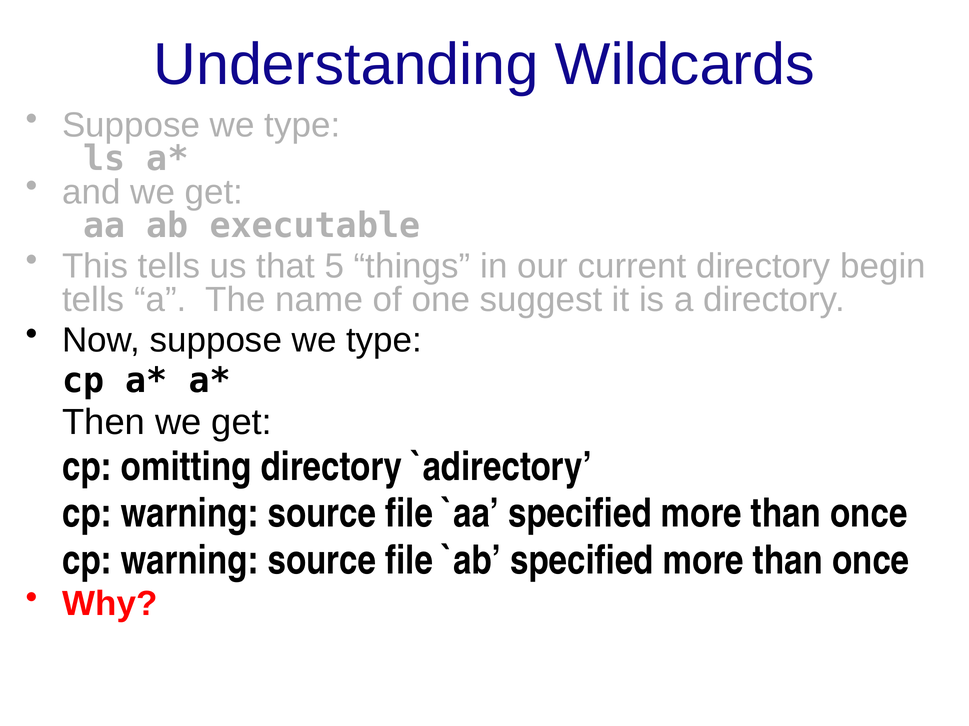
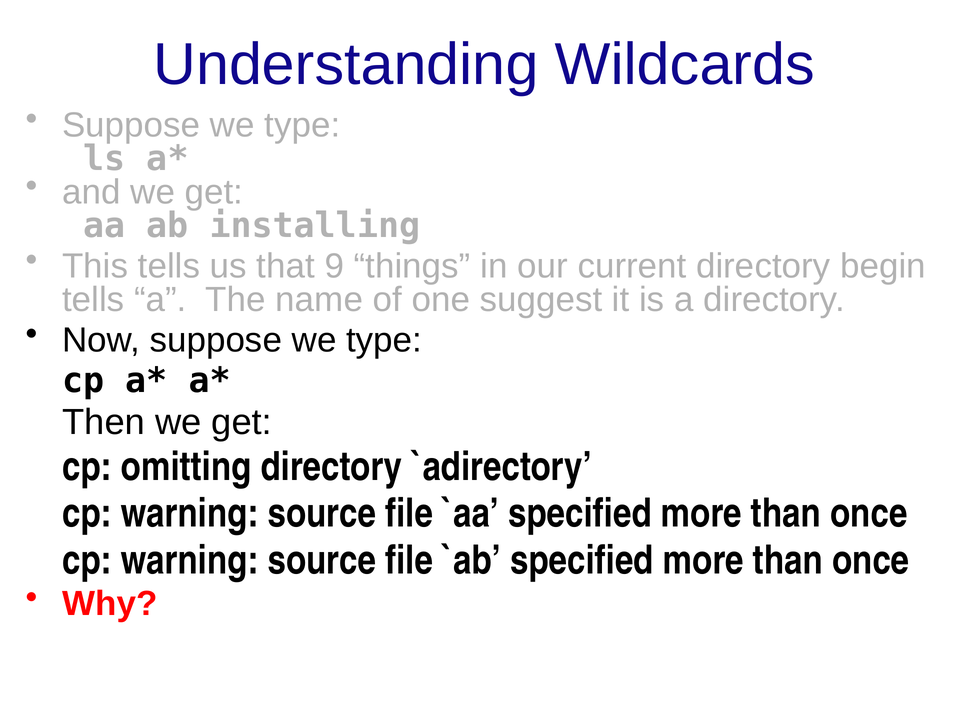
executable: executable -> installing
5: 5 -> 9
